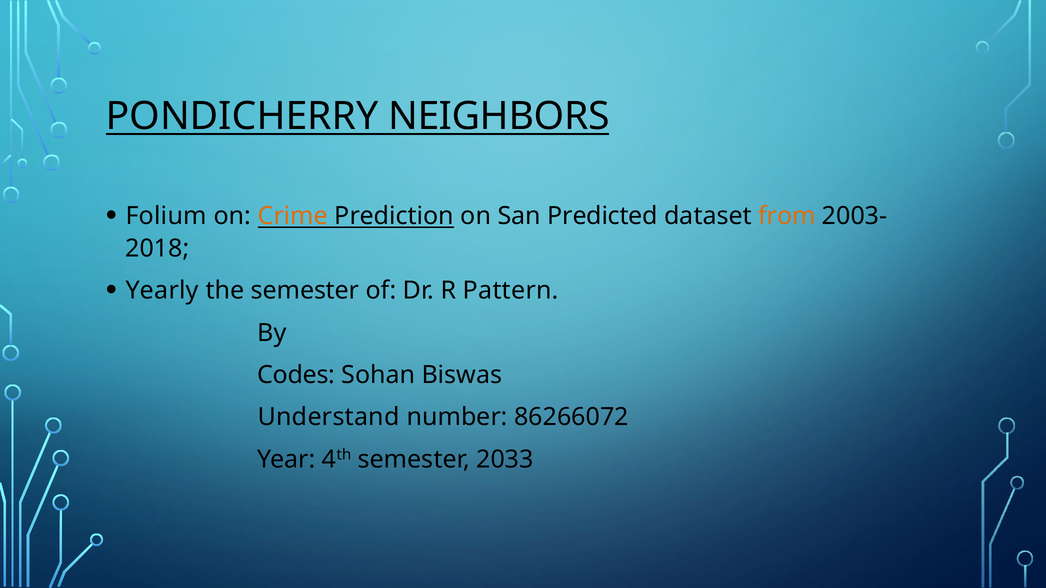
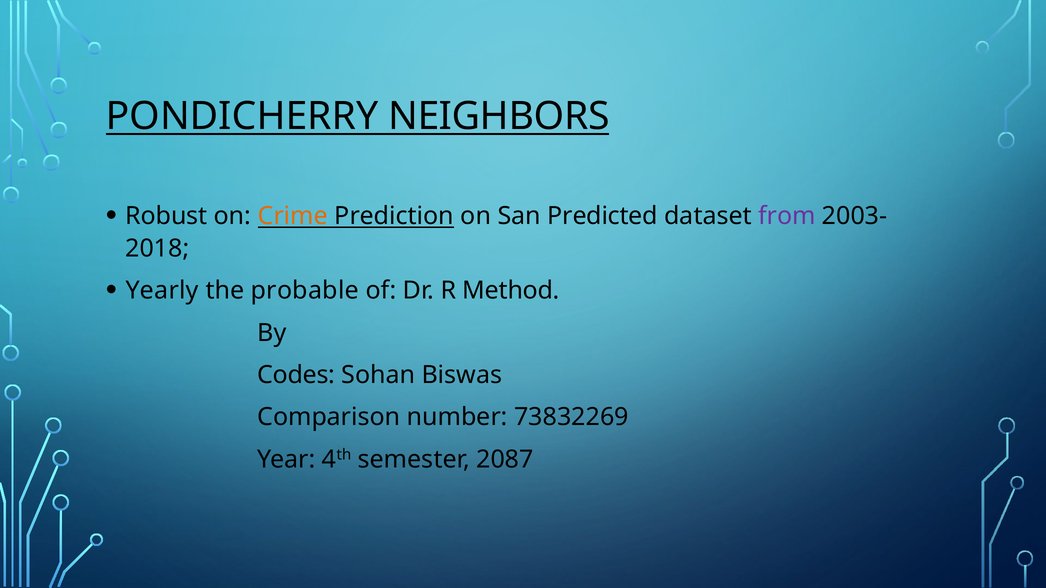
Folium: Folium -> Robust
from colour: orange -> purple
the semester: semester -> probable
Pattern: Pattern -> Method
Understand: Understand -> Comparison
86266072: 86266072 -> 73832269
2033: 2033 -> 2087
